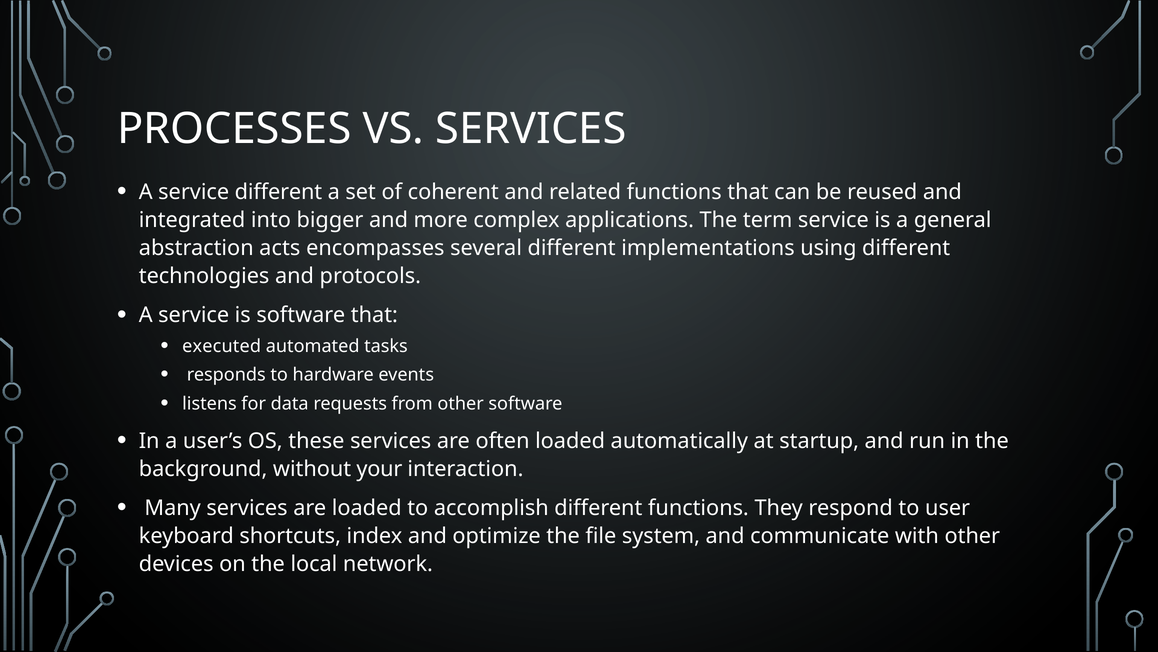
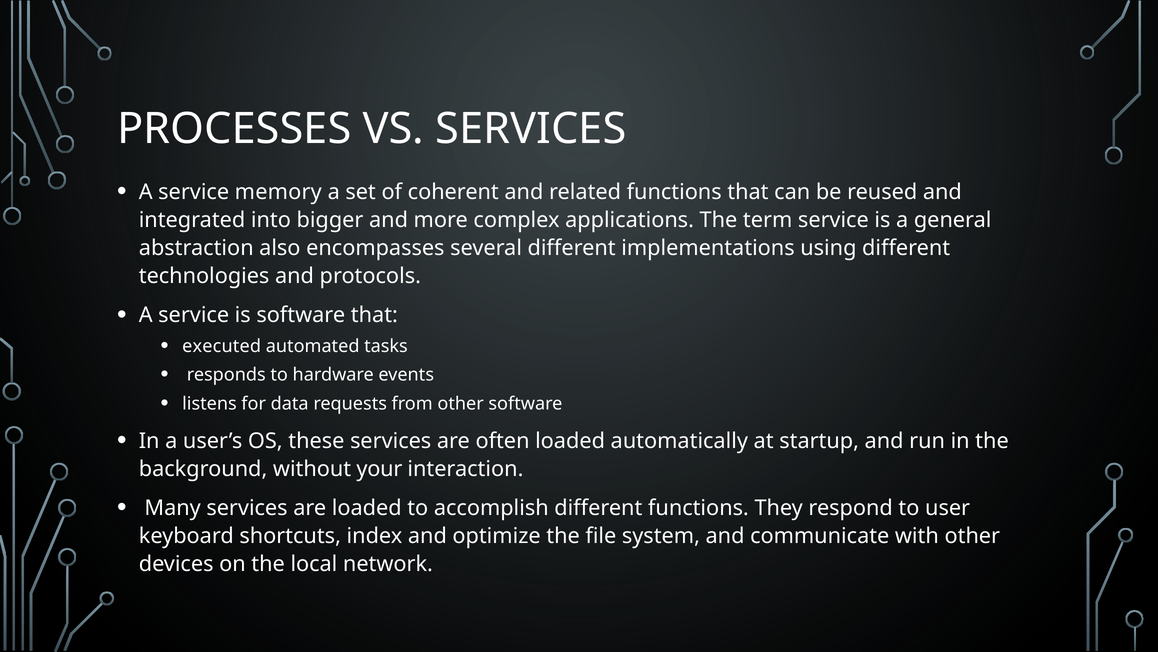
service different: different -> memory
acts: acts -> also
